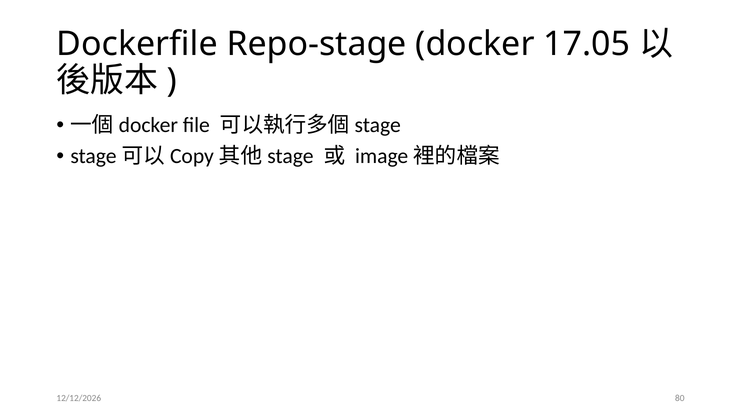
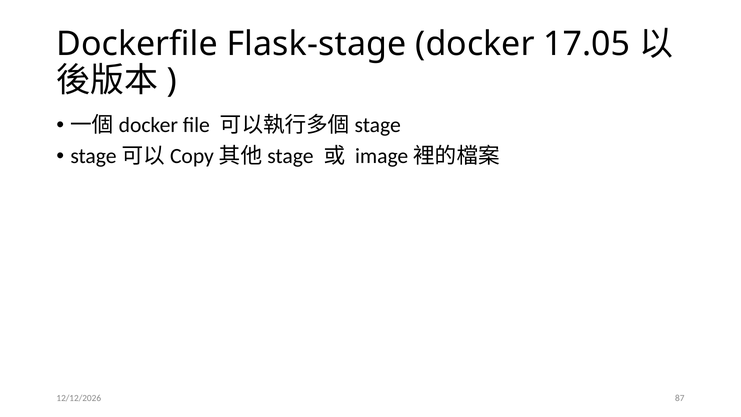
Repo-stage: Repo-stage -> Flask-stage
80: 80 -> 87
